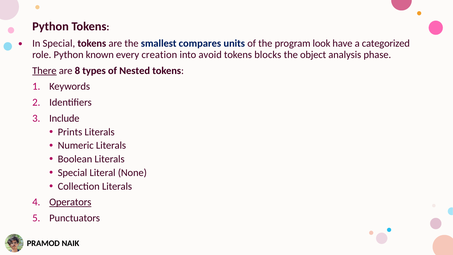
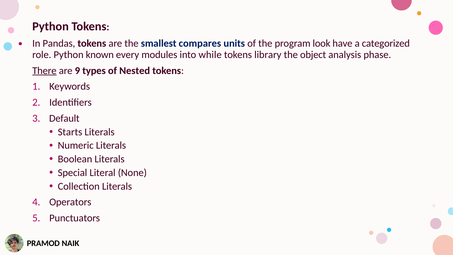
In Special: Special -> Pandas
creation: creation -> modules
avoid: avoid -> while
blocks: blocks -> library
8: 8 -> 9
Include: Include -> Default
Prints: Prints -> Starts
Operators underline: present -> none
